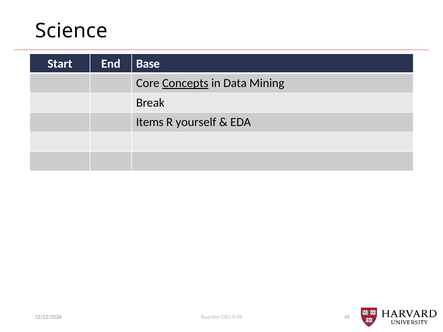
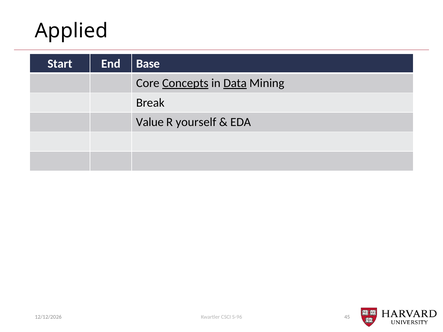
Science: Science -> Applied
Data underline: none -> present
Items: Items -> Value
